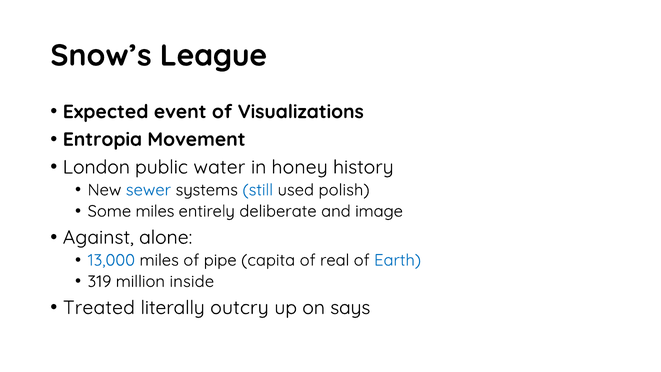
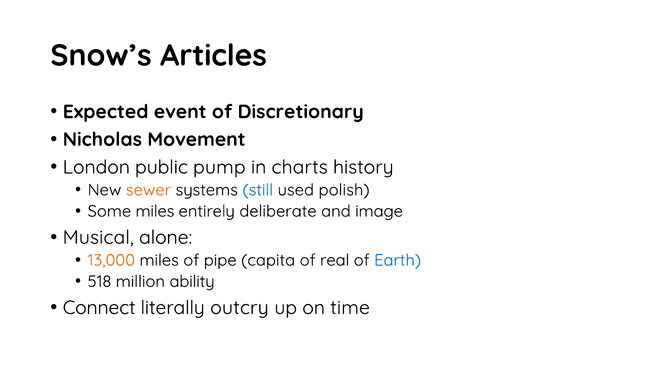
League: League -> Articles
Visualizations: Visualizations -> Discretionary
Entropia: Entropia -> Nicholas
water: water -> pump
honey: honey -> charts
sewer colour: blue -> orange
Against: Against -> Musical
13,000 colour: blue -> orange
319: 319 -> 518
inside: inside -> ability
Treated: Treated -> Connect
says: says -> time
